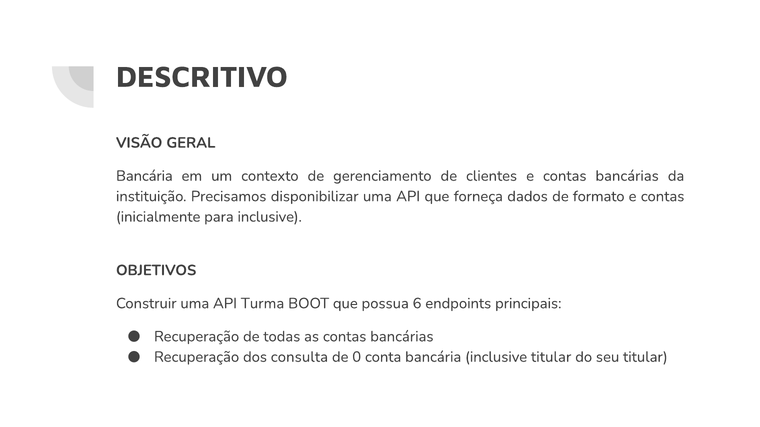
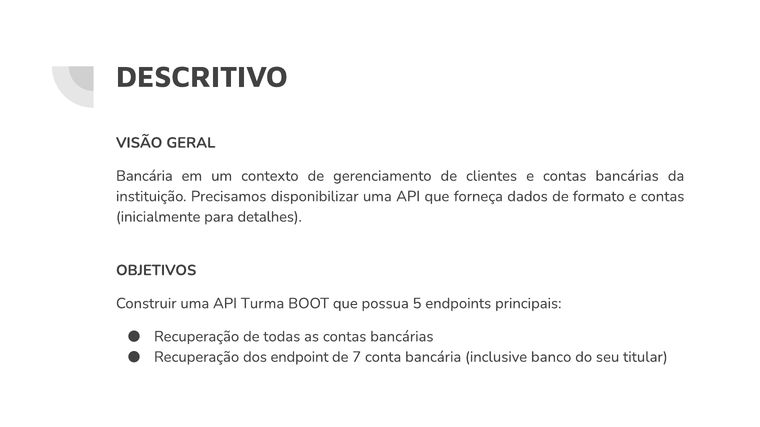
para inclusive: inclusive -> detalhes
6: 6 -> 5
consulta: consulta -> endpoint
0: 0 -> 7
inclusive titular: titular -> banco
